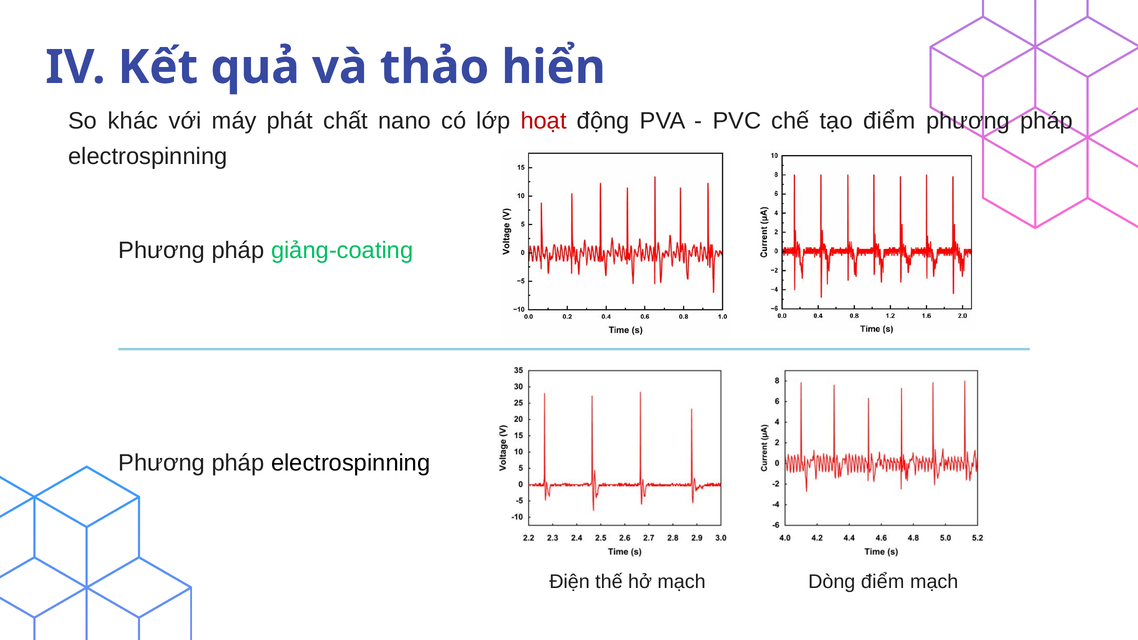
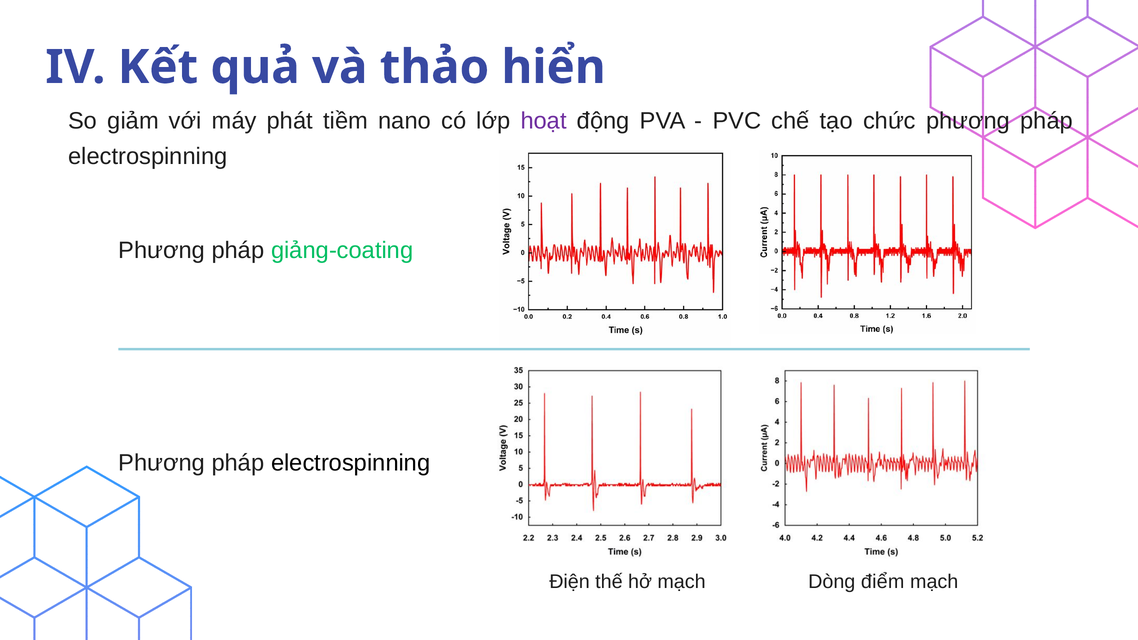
khác: khác -> giảm
chất: chất -> tiềm
hoạt colour: red -> purple
tạo điểm: điểm -> chức
